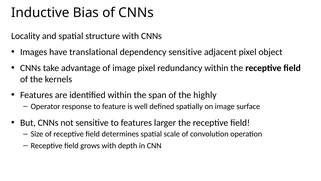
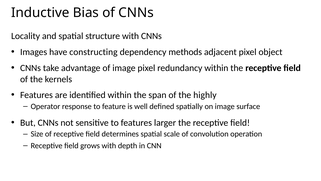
translational: translational -> constructing
dependency sensitive: sensitive -> methods
